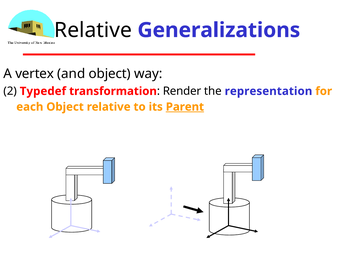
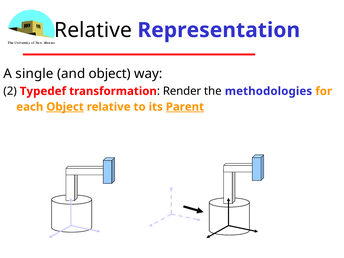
Generalizations: Generalizations -> Representation
vertex: vertex -> single
representation: representation -> methodologies
Object at (65, 107) underline: none -> present
